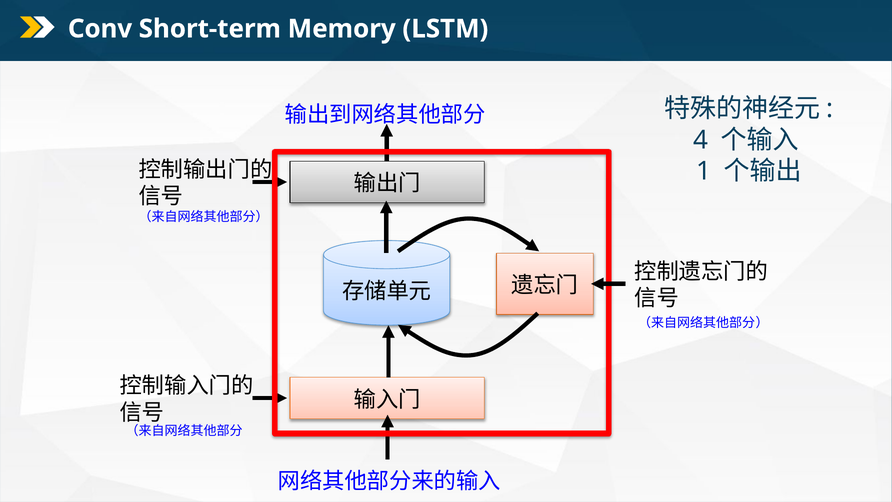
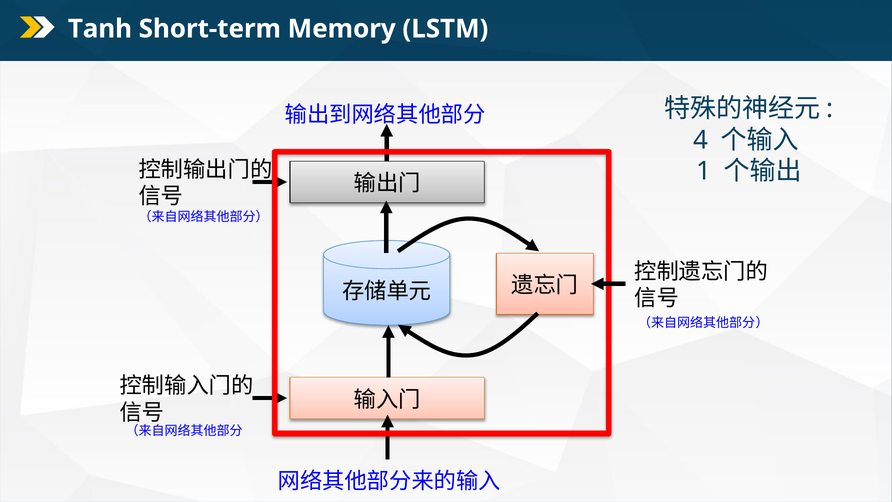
Conv: Conv -> Tanh
